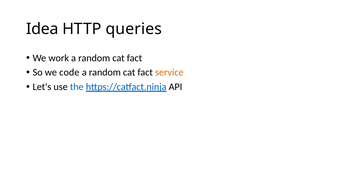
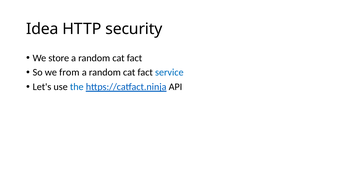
queries: queries -> security
work: work -> store
code: code -> from
service colour: orange -> blue
